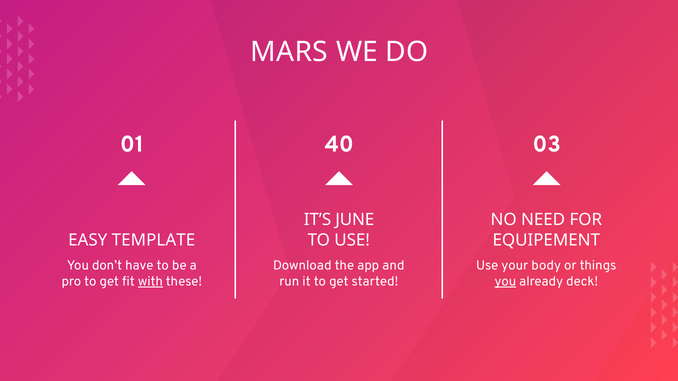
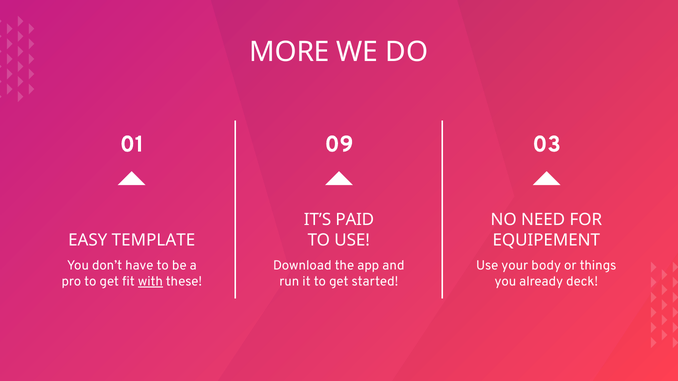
MARS: MARS -> MORE
40: 40 -> 09
JUNE: JUNE -> PAID
you at (505, 282) underline: present -> none
